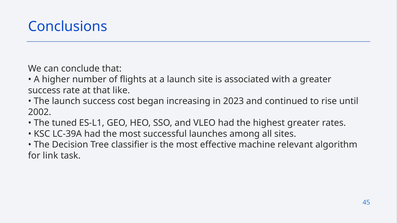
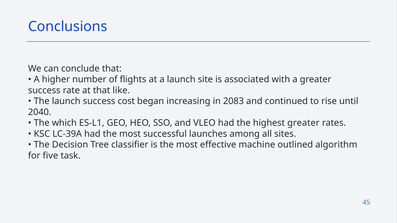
2023: 2023 -> 2083
2002: 2002 -> 2040
tuned: tuned -> which
relevant: relevant -> outlined
link: link -> five
